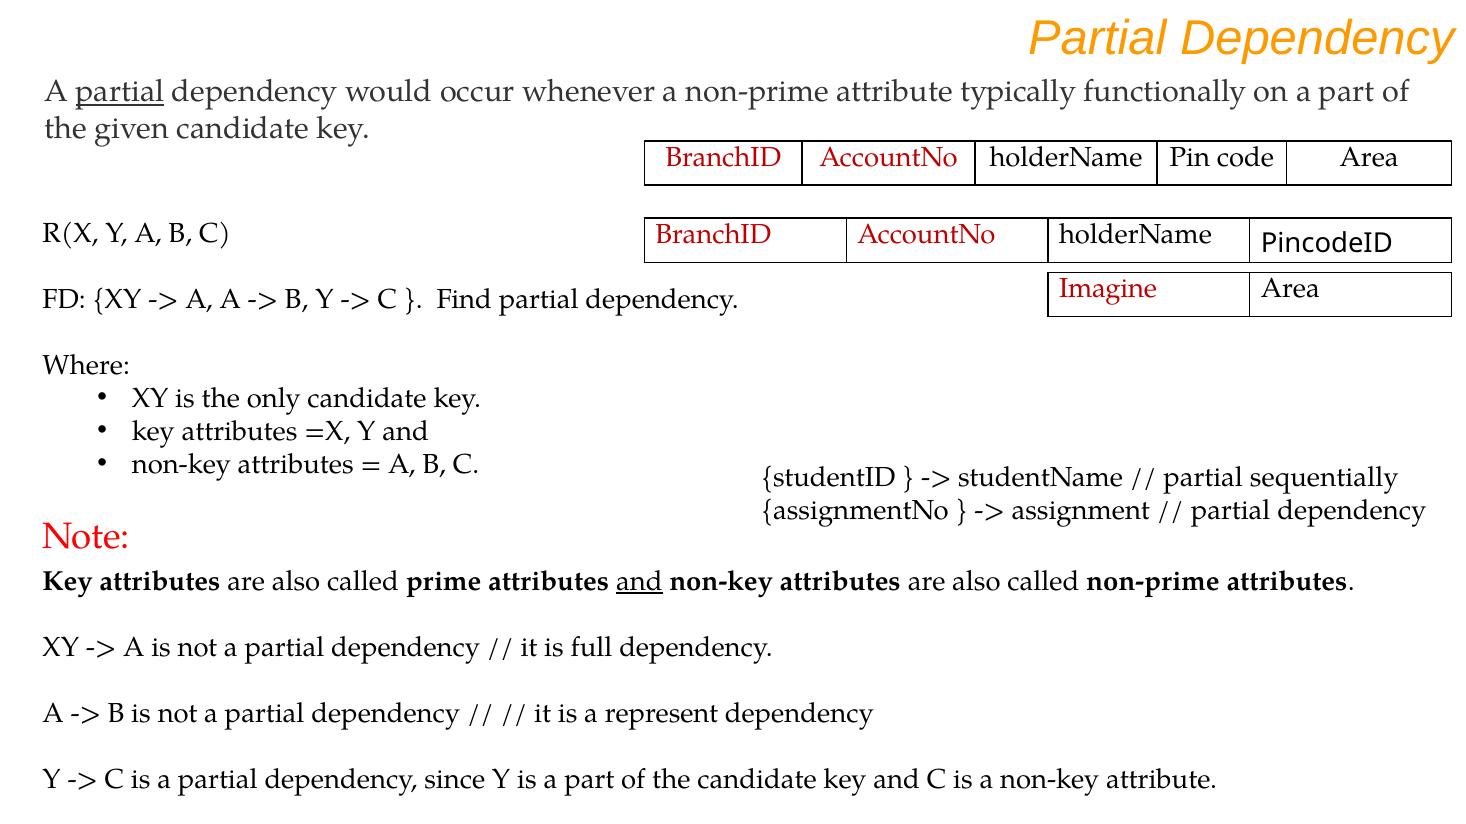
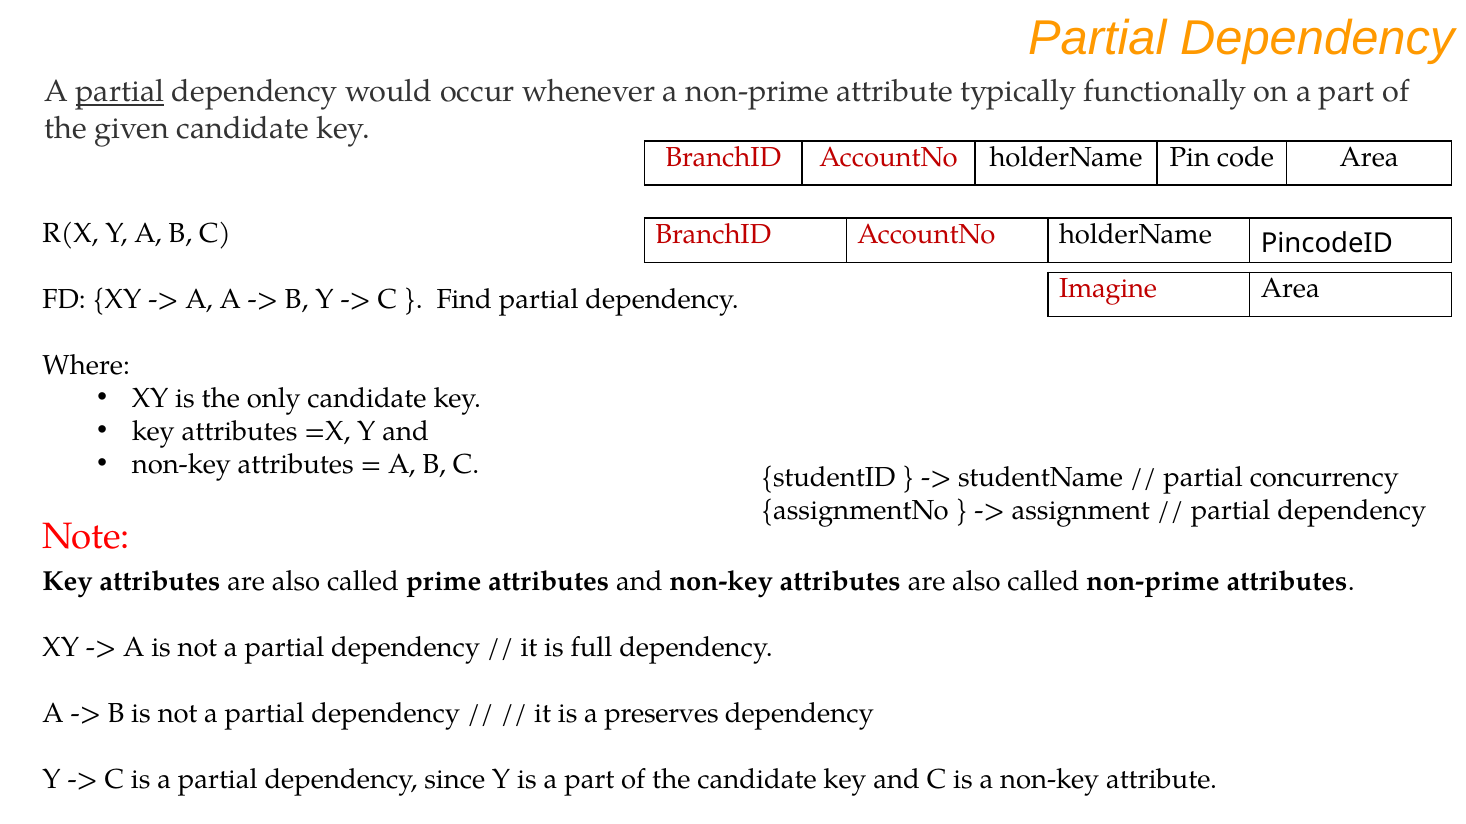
sequentially: sequentially -> concurrency
and at (639, 582) underline: present -> none
represent: represent -> preserves
